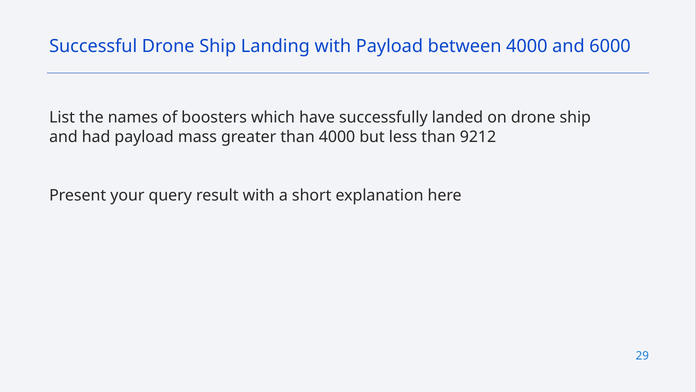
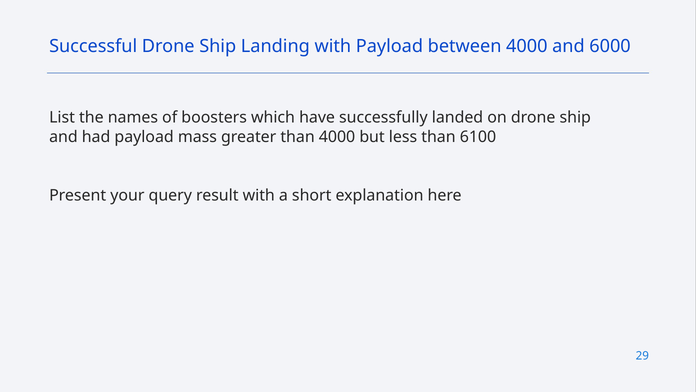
9212: 9212 -> 6100
